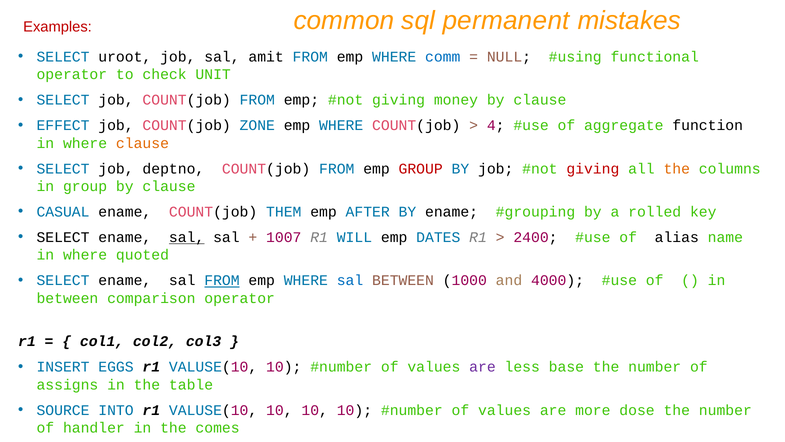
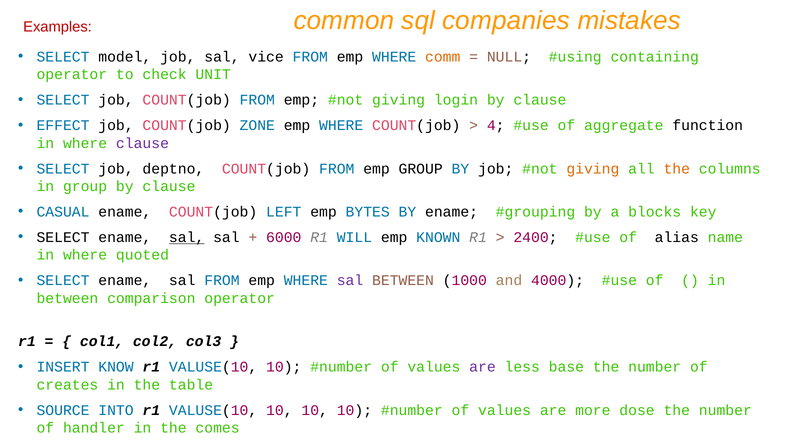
permanent: permanent -> companies
uroot: uroot -> model
amit: amit -> vice
comm colour: blue -> orange
functional: functional -> containing
money: money -> login
clause at (142, 143) colour: orange -> purple
GROUP at (421, 169) colour: red -> black
giving at (593, 169) colour: red -> orange
THEM: THEM -> LEFT
AFTER: AFTER -> BYTES
rolled: rolled -> blocks
1007: 1007 -> 6000
DATES: DATES -> KNOWN
FROM at (222, 280) underline: present -> none
sal at (350, 280) colour: blue -> purple
EGGS: EGGS -> KNOW
assigns: assigns -> creates
